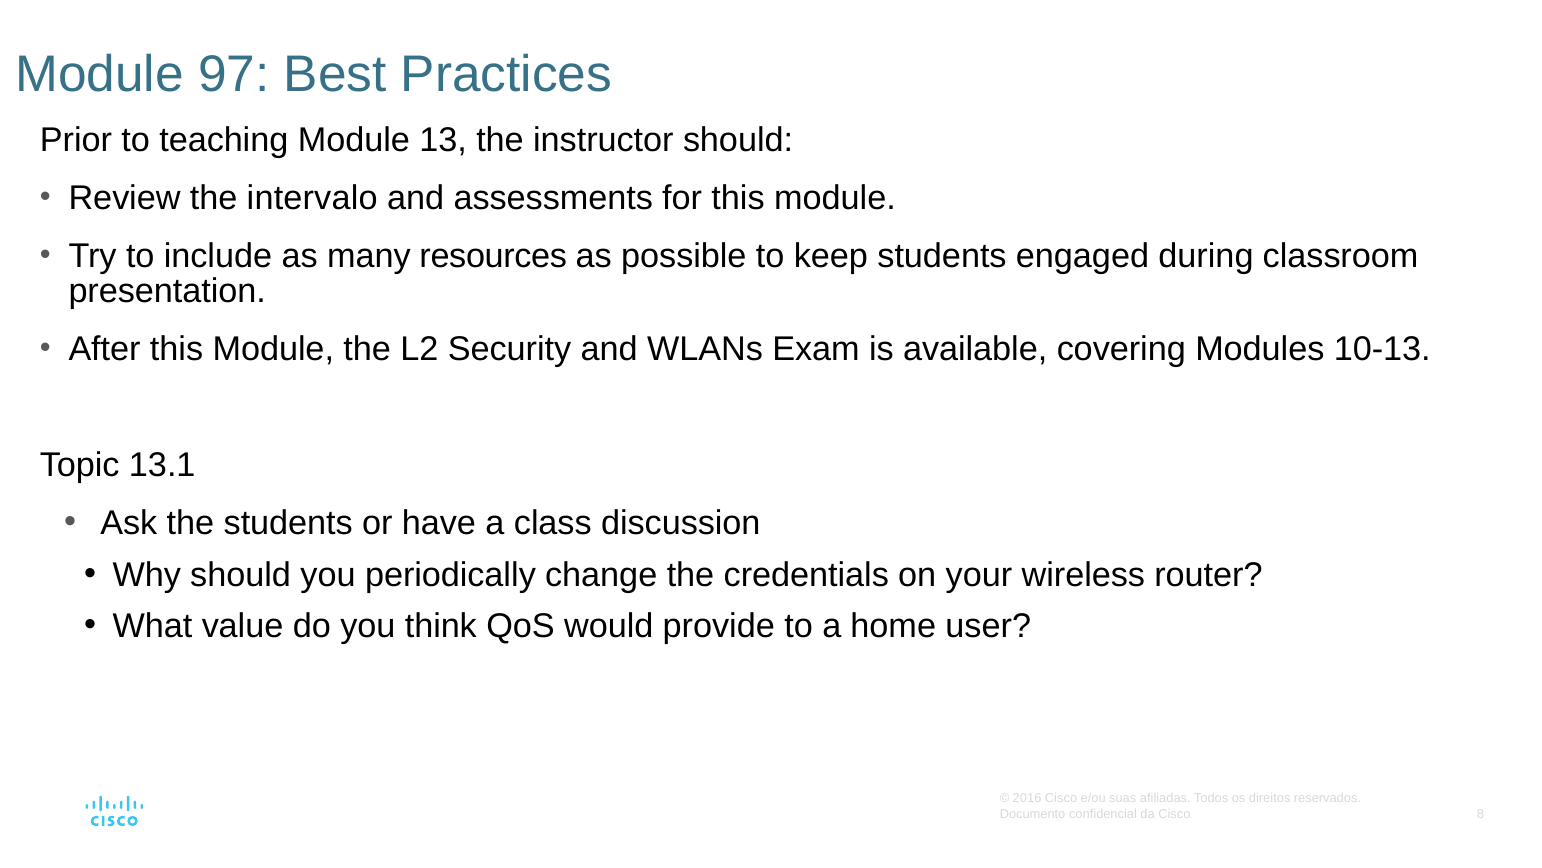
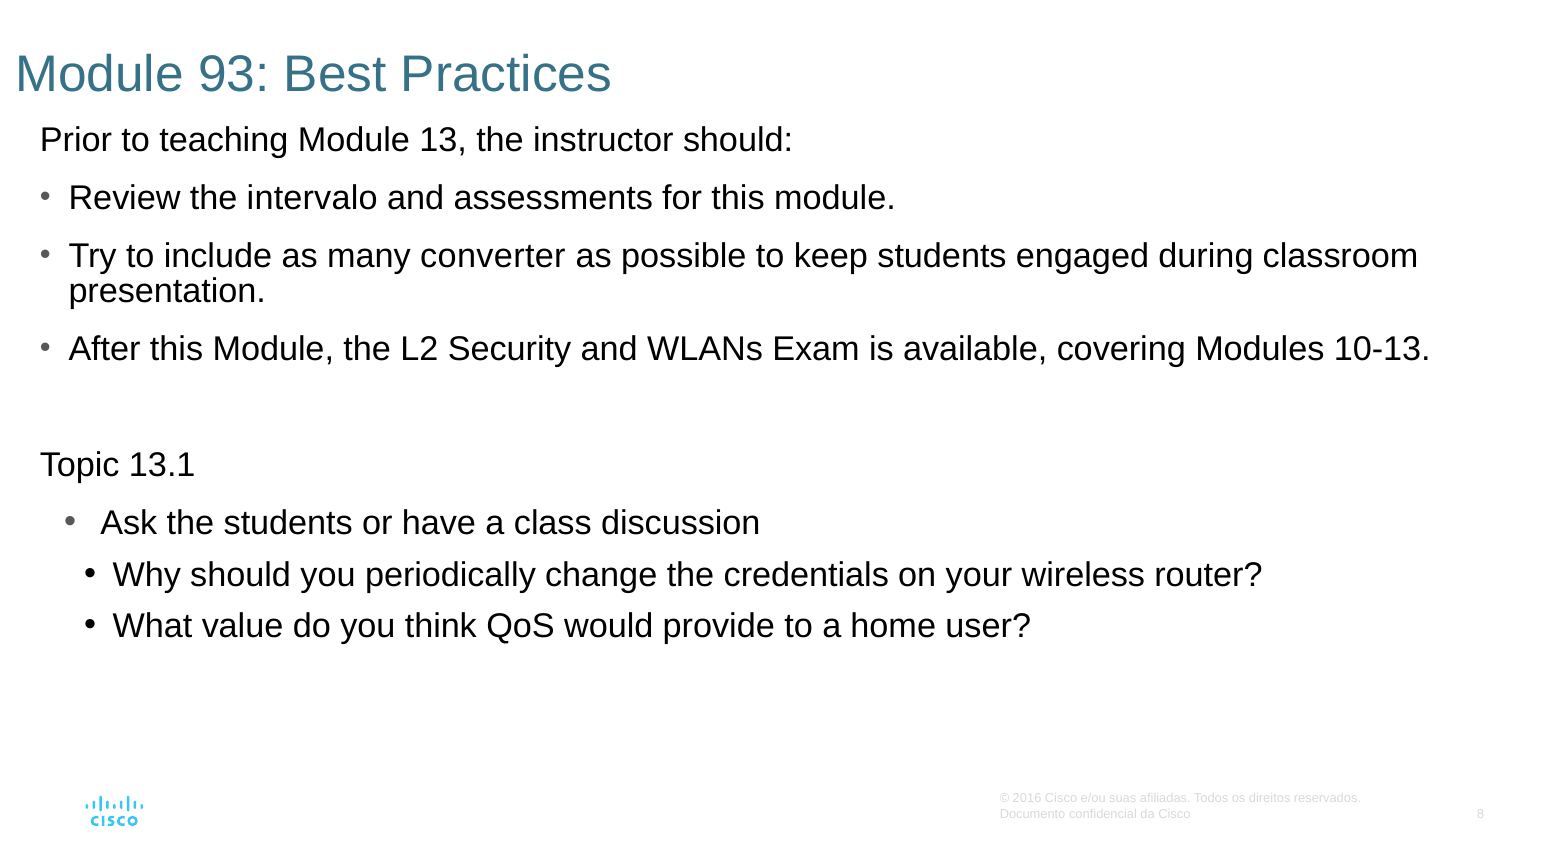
97: 97 -> 93
resources: resources -> converter
